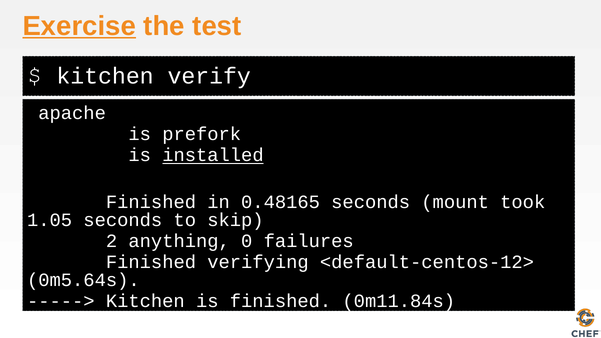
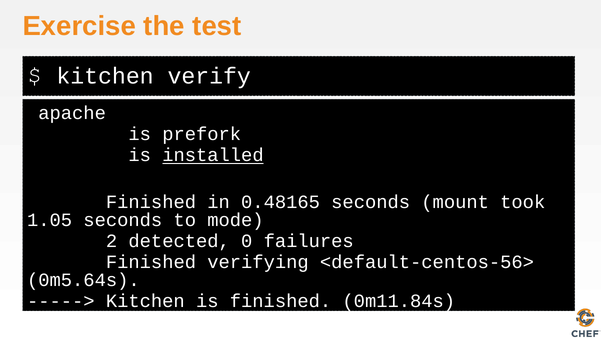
Exercise underline: present -> none
skip: skip -> mode
anything: anything -> detected
<default-centos-12>: <default-centos-12> -> <default-centos-56>
